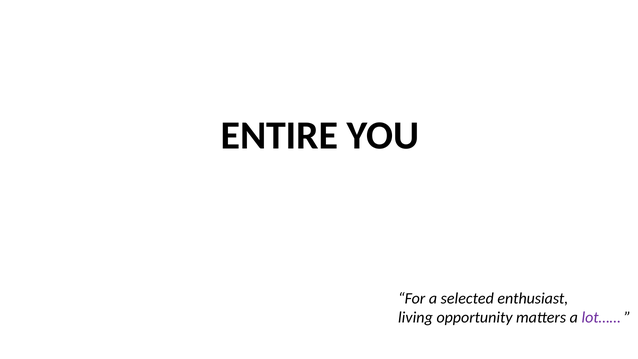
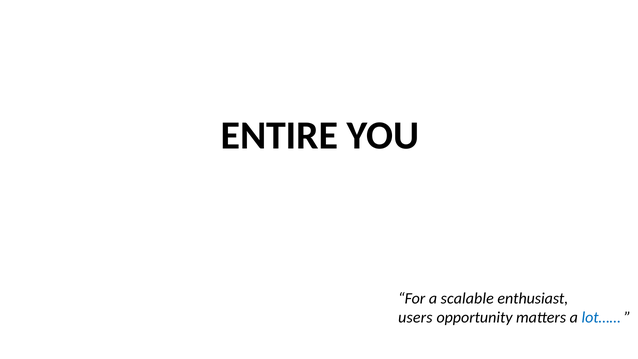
selected: selected -> scalable
living: living -> users
lot…… colour: purple -> blue
